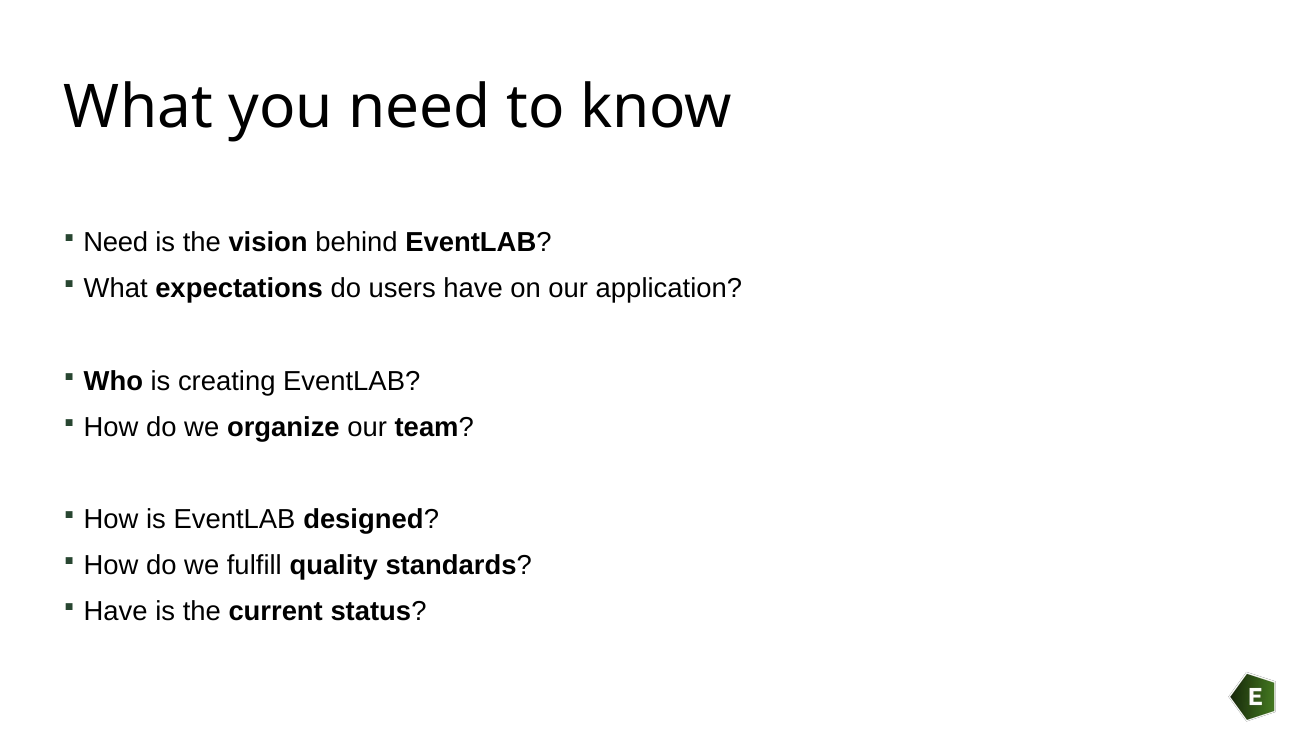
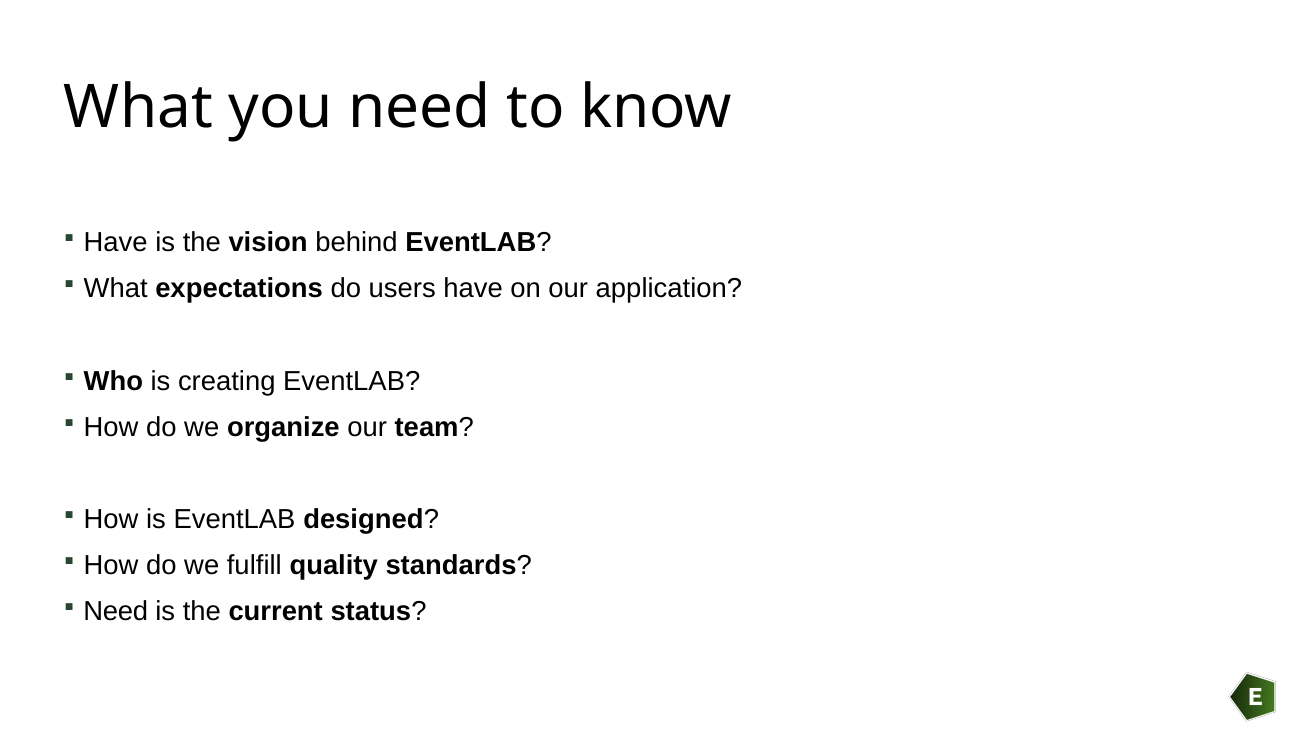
Need at (116, 243): Need -> Have
Have at (116, 611): Have -> Need
